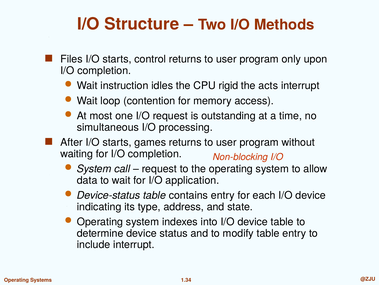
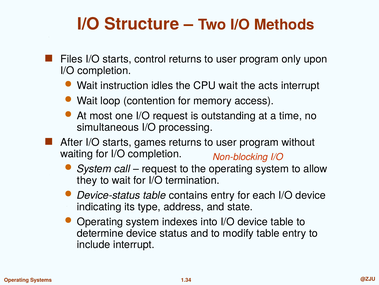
CPU rigid: rigid -> wait
data: data -> they
application: application -> termination
